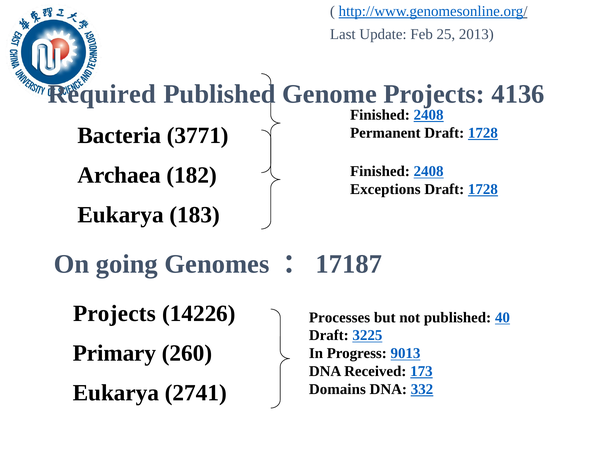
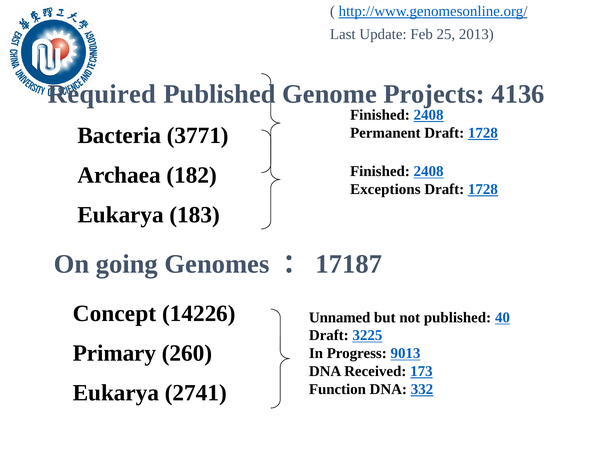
Projects at (114, 313): Projects -> Concept
Processes: Processes -> Unnamed
Domains: Domains -> Function
